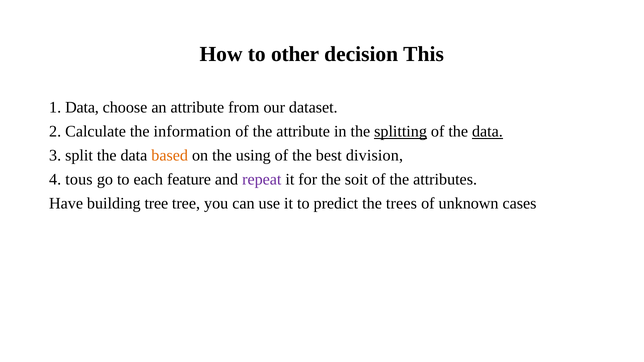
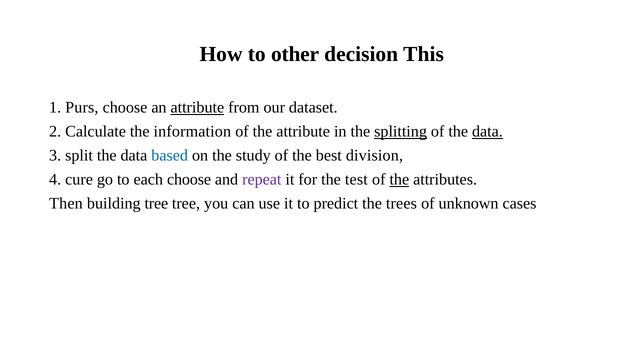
1 Data: Data -> Purs
attribute at (197, 107) underline: none -> present
based colour: orange -> blue
using: using -> study
tous: tous -> cure
each feature: feature -> choose
soit: soit -> test
the at (399, 180) underline: none -> present
Have: Have -> Then
